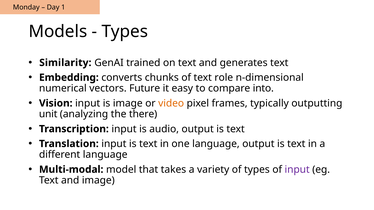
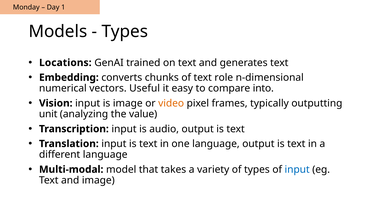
Similarity: Similarity -> Locations
Future: Future -> Useful
there: there -> value
input at (297, 170) colour: purple -> blue
